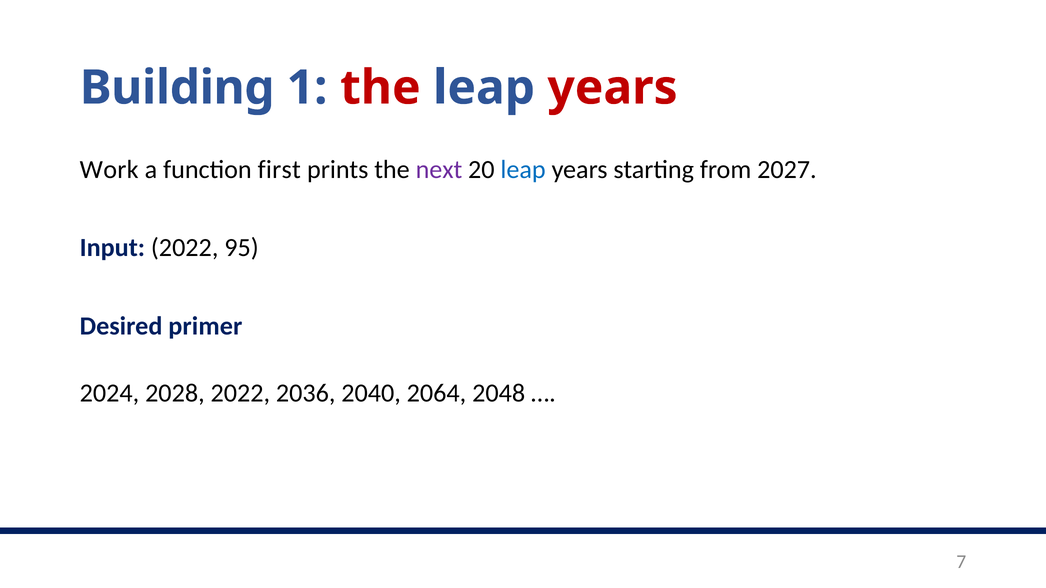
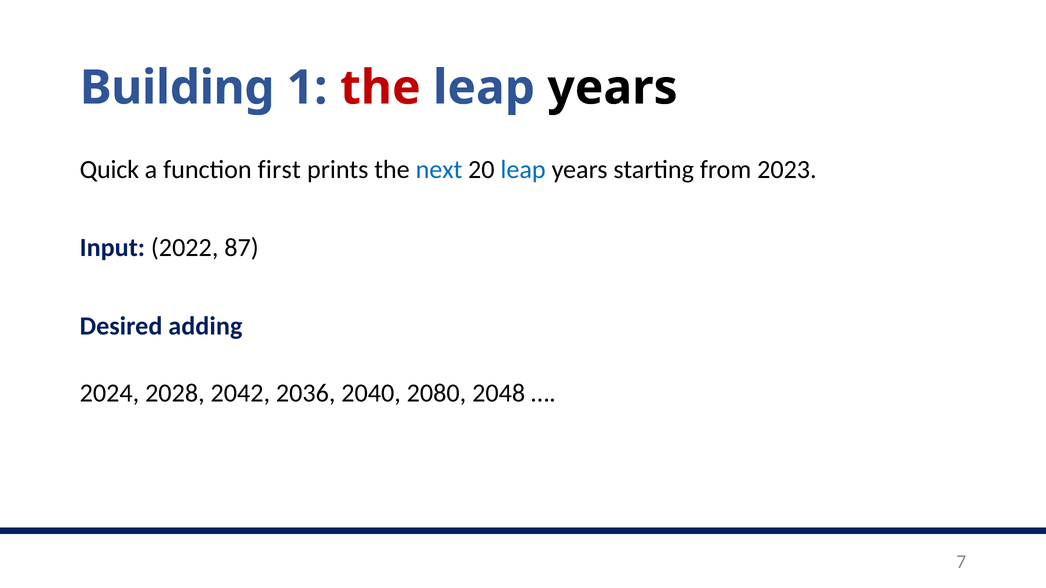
years at (613, 88) colour: red -> black
Work: Work -> Quick
next colour: purple -> blue
2027: 2027 -> 2023
95: 95 -> 87
primer: primer -> adding
2028 2022: 2022 -> 2042
2064: 2064 -> 2080
